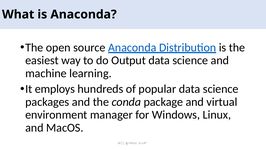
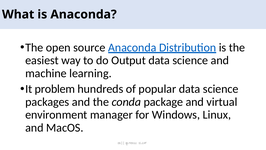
employs: employs -> problem
